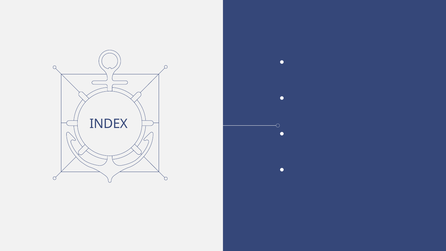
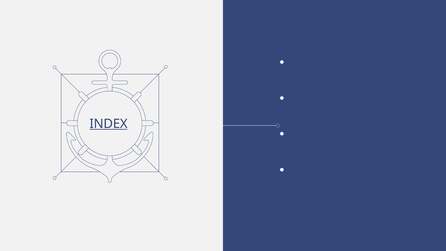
INDEX underline: none -> present
